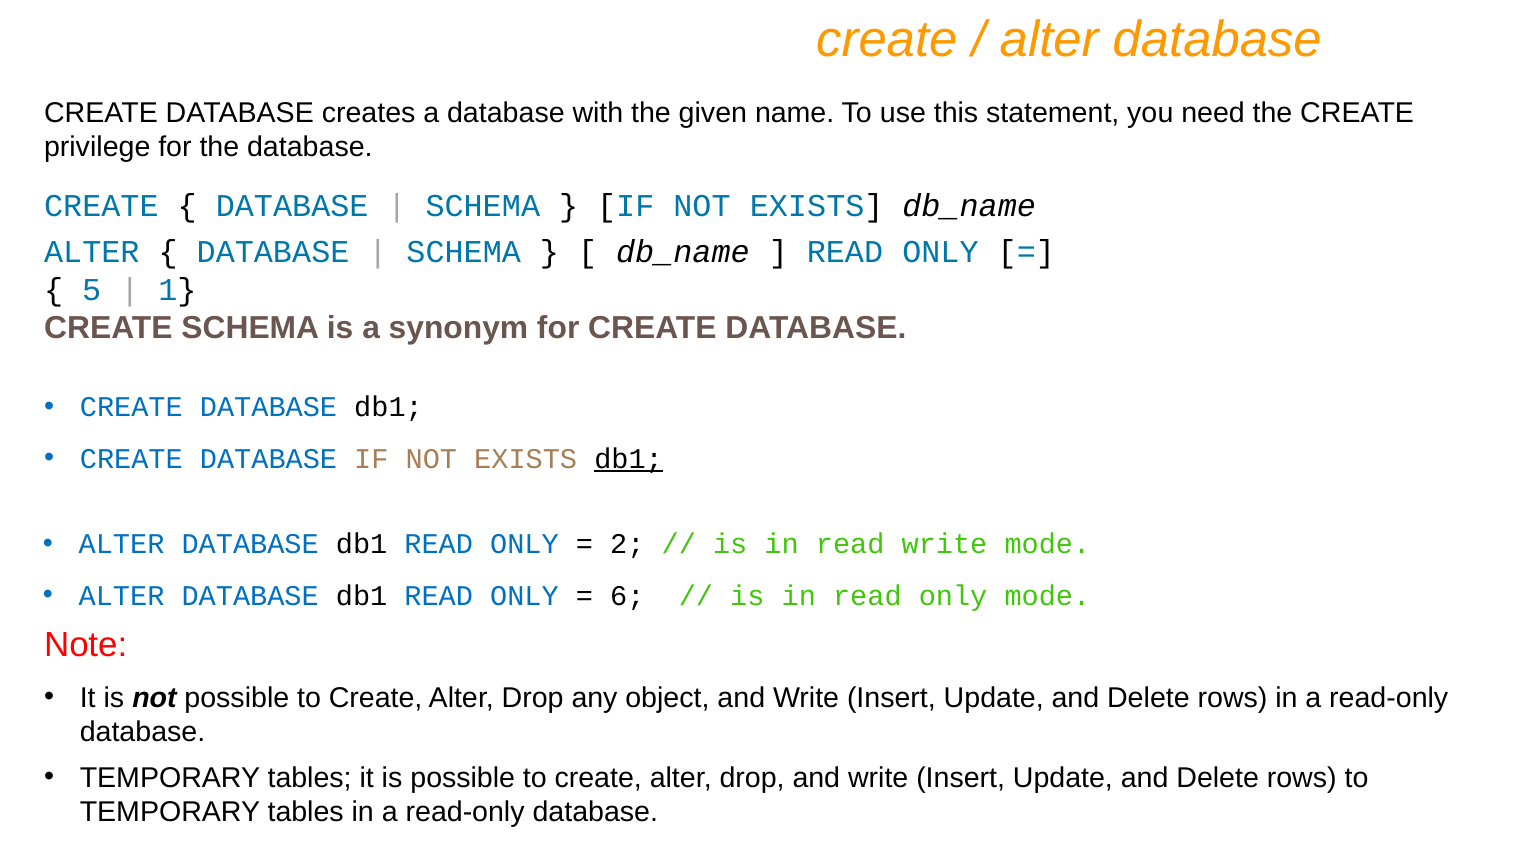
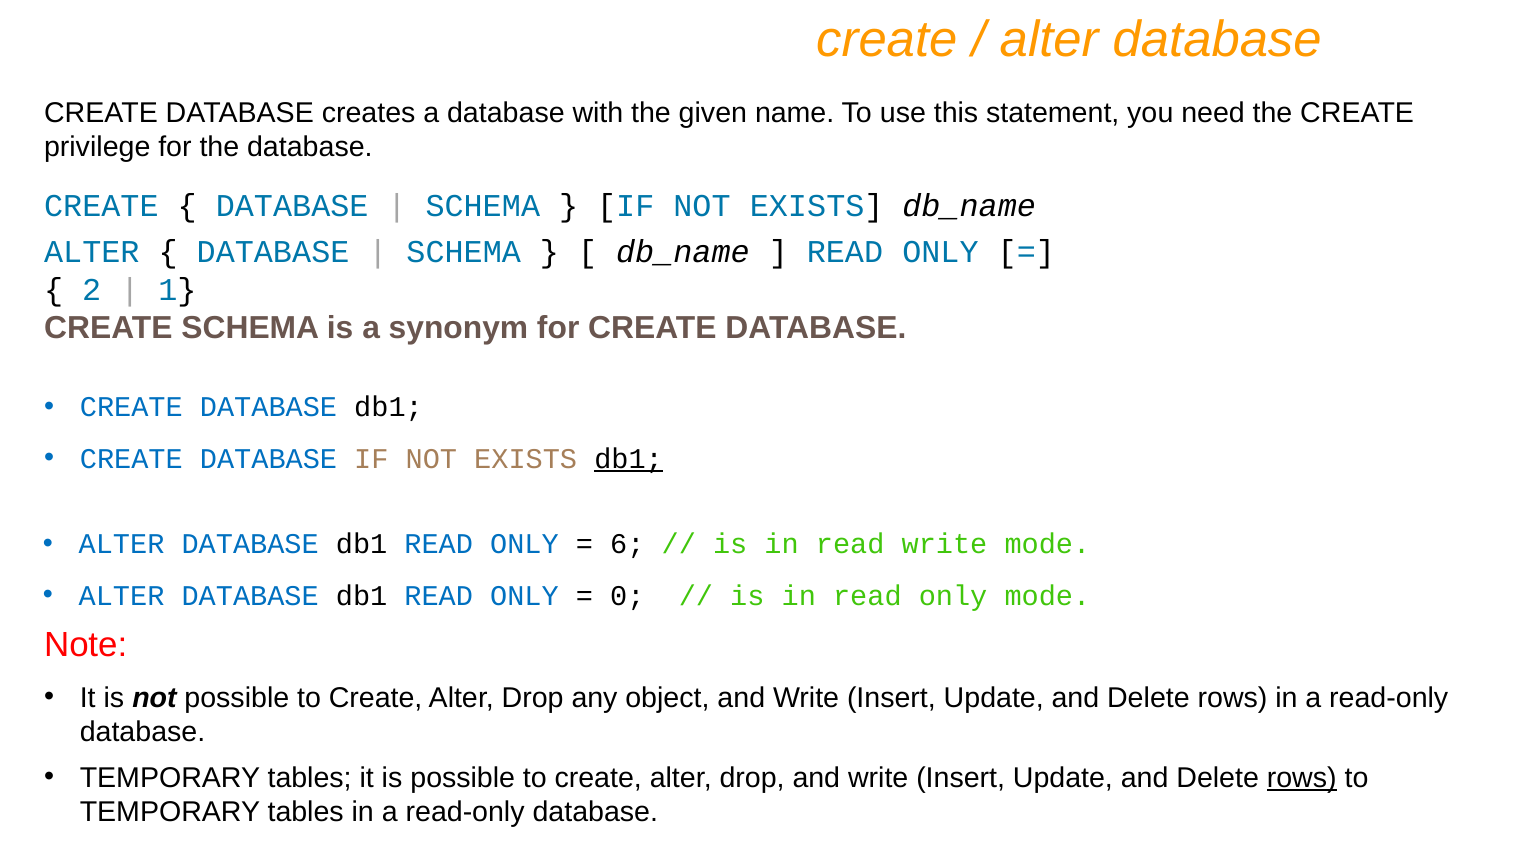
5: 5 -> 2
2: 2 -> 6
6: 6 -> 0
rows at (1302, 778) underline: none -> present
